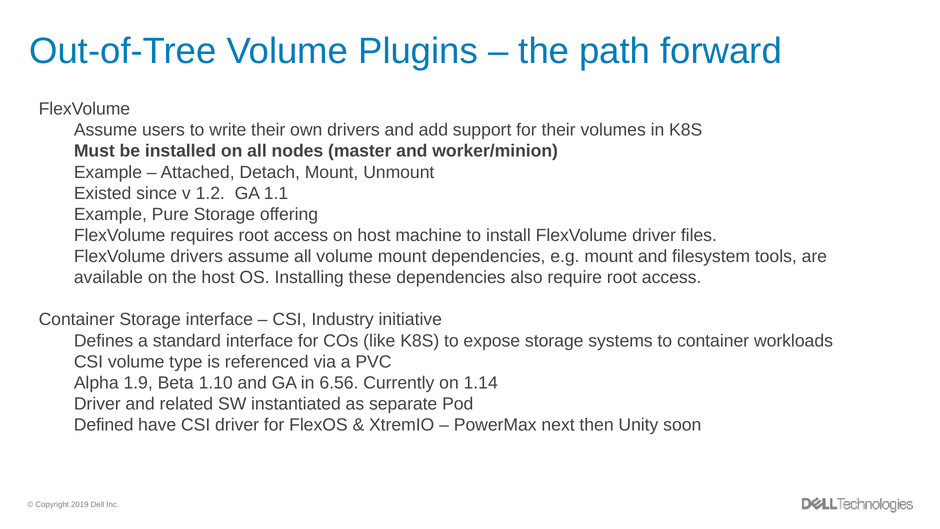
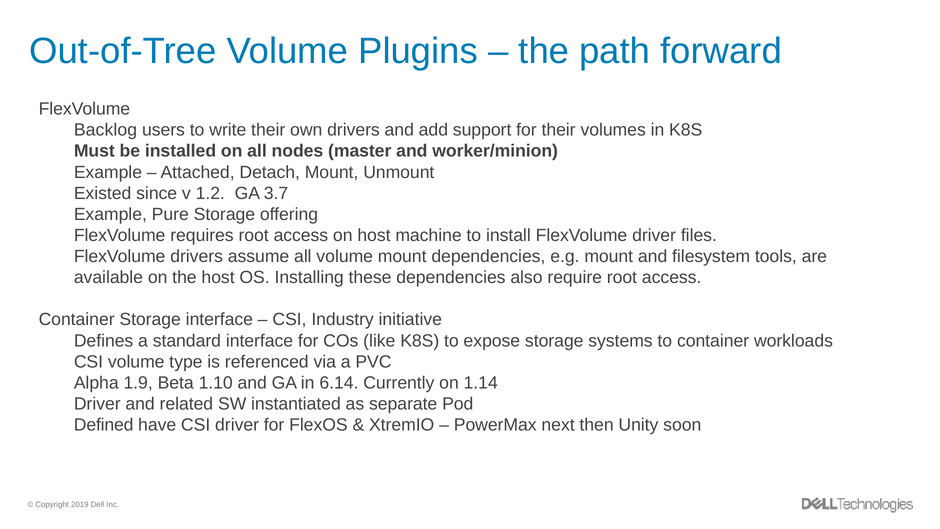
Assume at (106, 130): Assume -> Backlog
1.1: 1.1 -> 3.7
6.56: 6.56 -> 6.14
